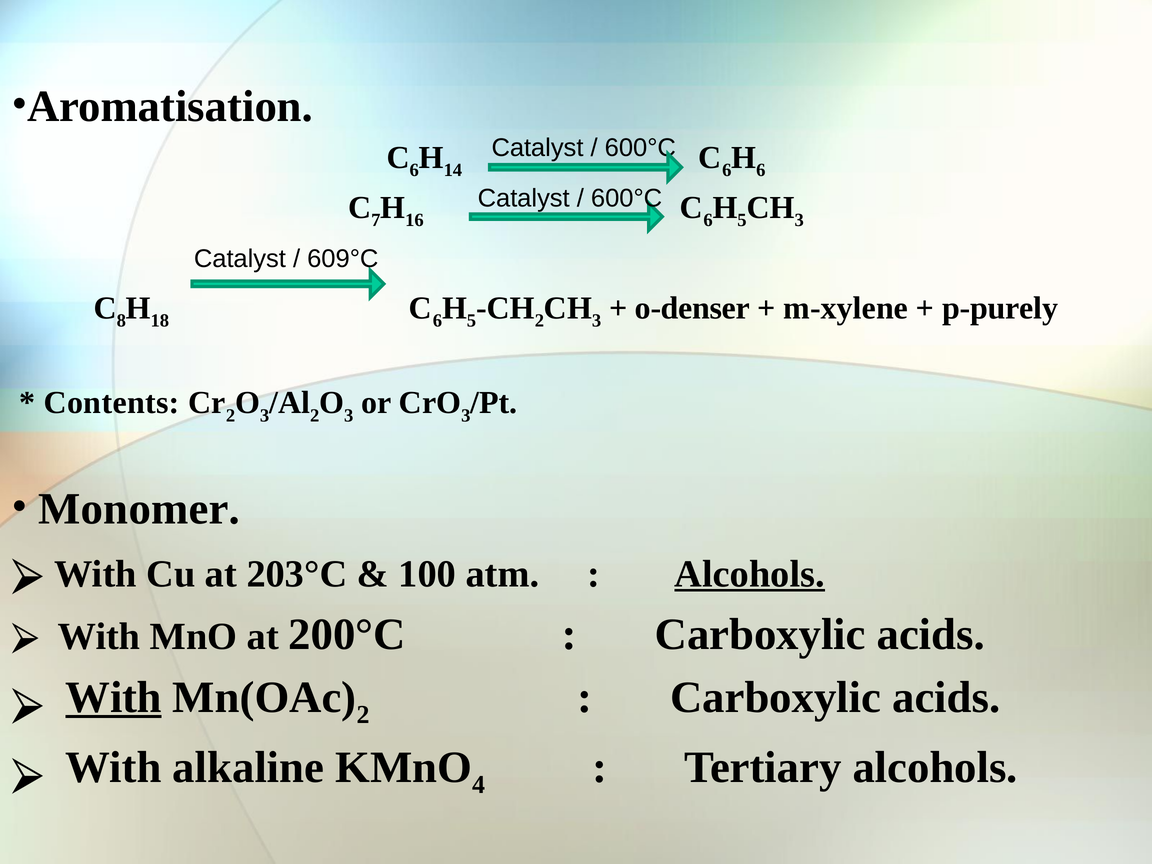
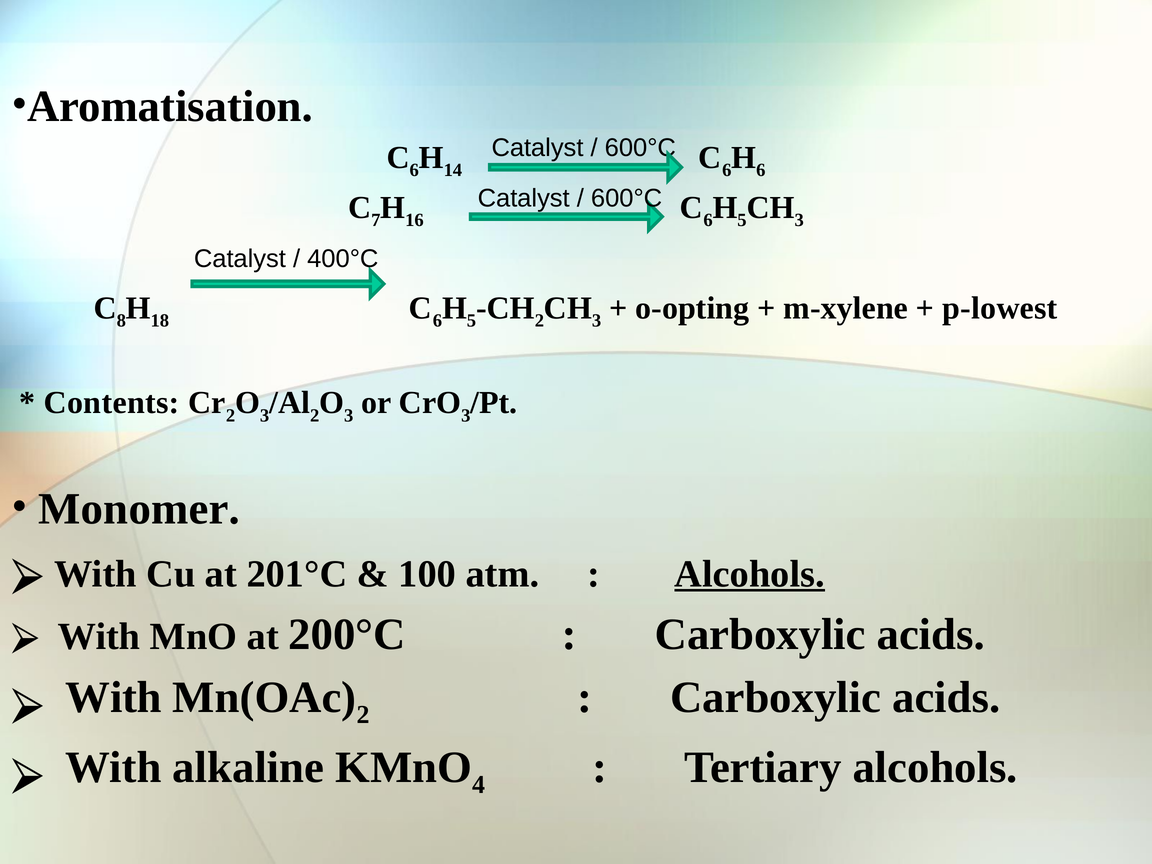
609°C: 609°C -> 400°C
o-denser: o-denser -> o-opting
p-purely: p-purely -> p-lowest
203°C: 203°C -> 201°C
With at (114, 697) underline: present -> none
